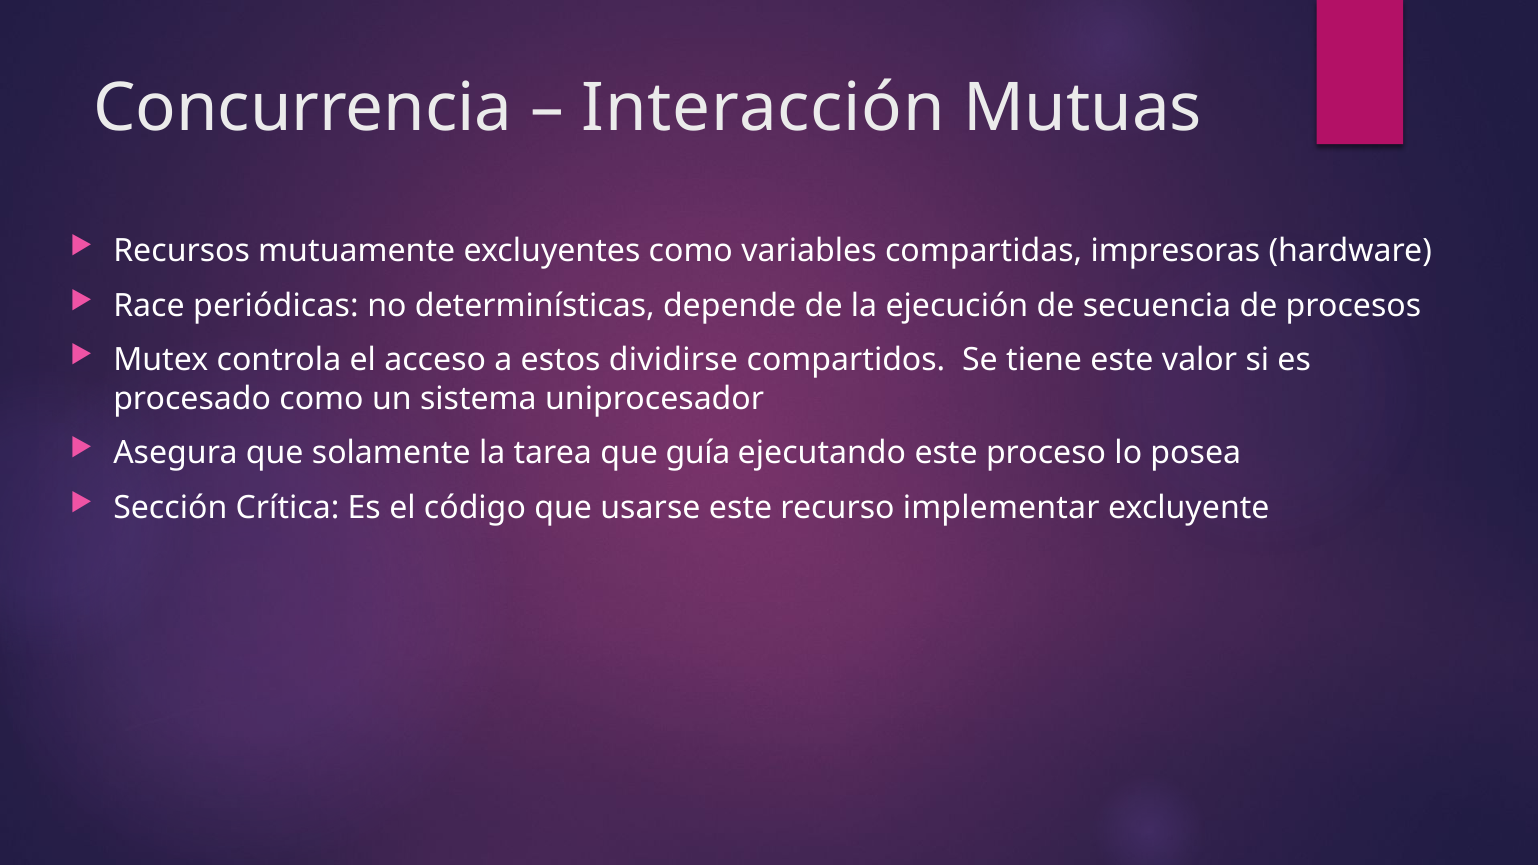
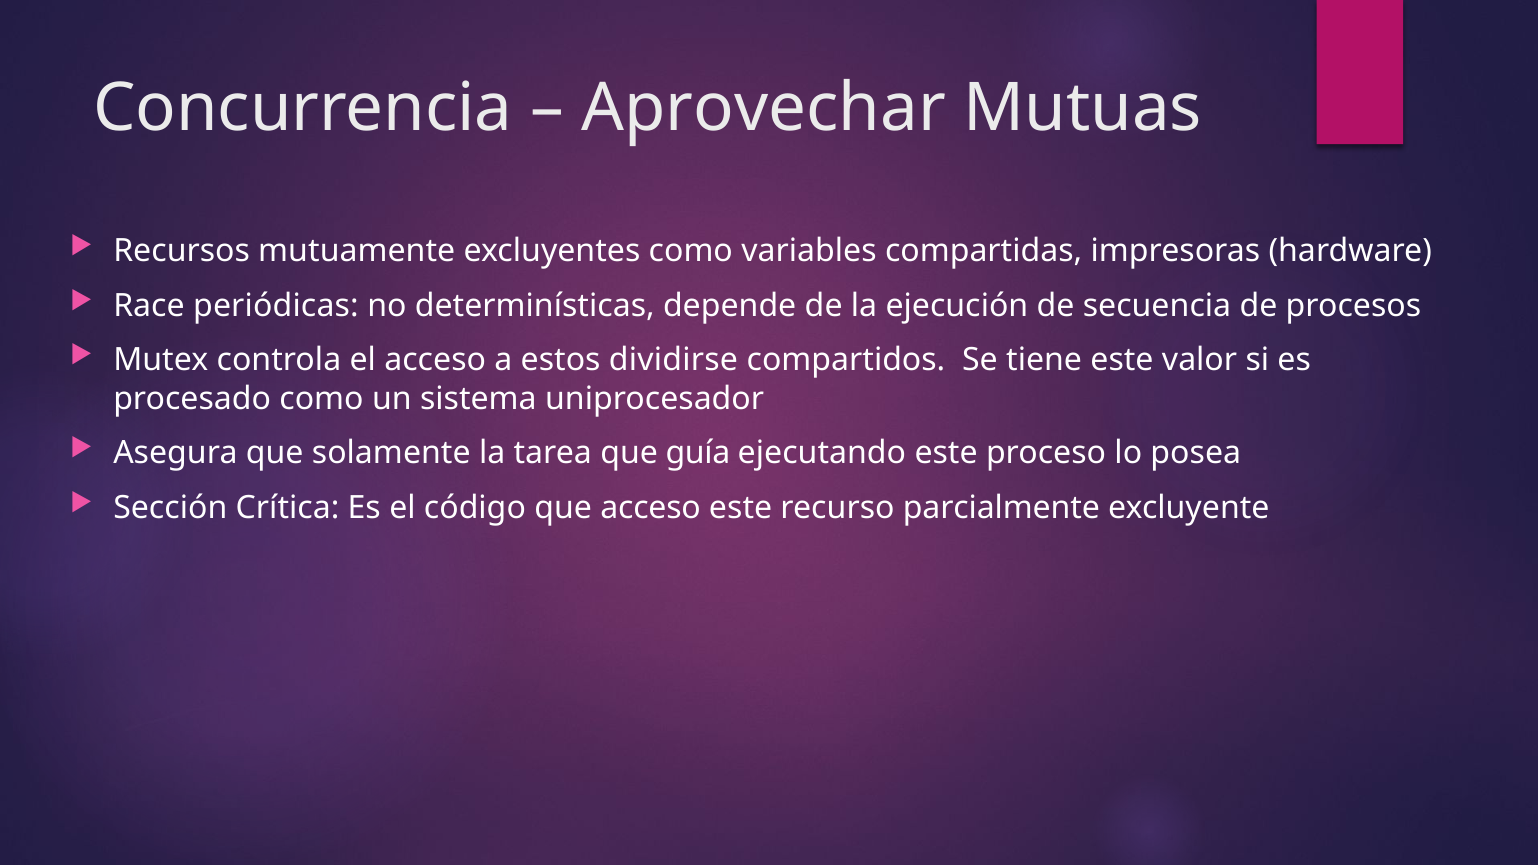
Interacción: Interacción -> Aprovechar
que usarse: usarse -> acceso
implementar: implementar -> parcialmente
